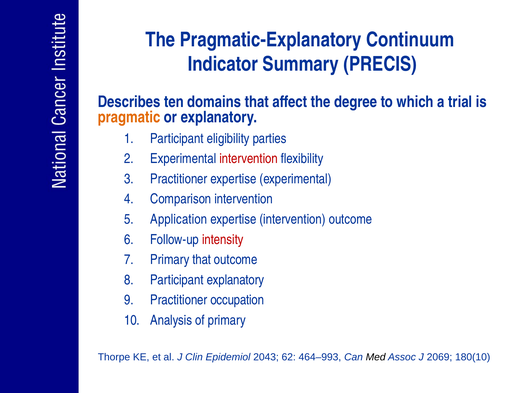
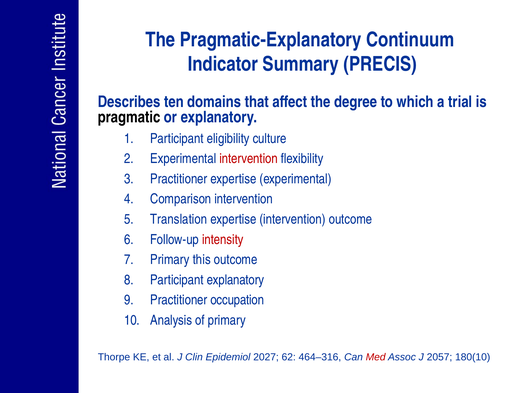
pragmatic colour: orange -> black
parties: parties -> culture
Application: Application -> Translation
Primary that: that -> this
2043: 2043 -> 2027
464–993: 464–993 -> 464–316
Med colour: black -> red
2069: 2069 -> 2057
